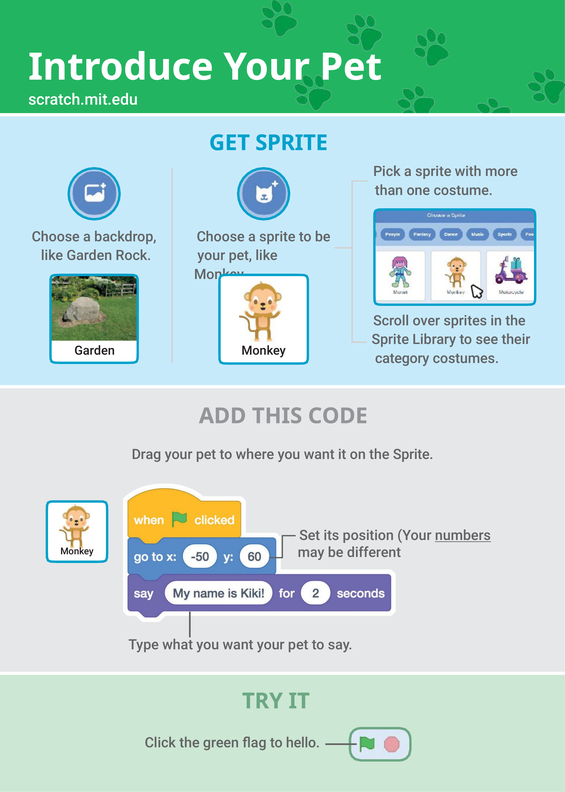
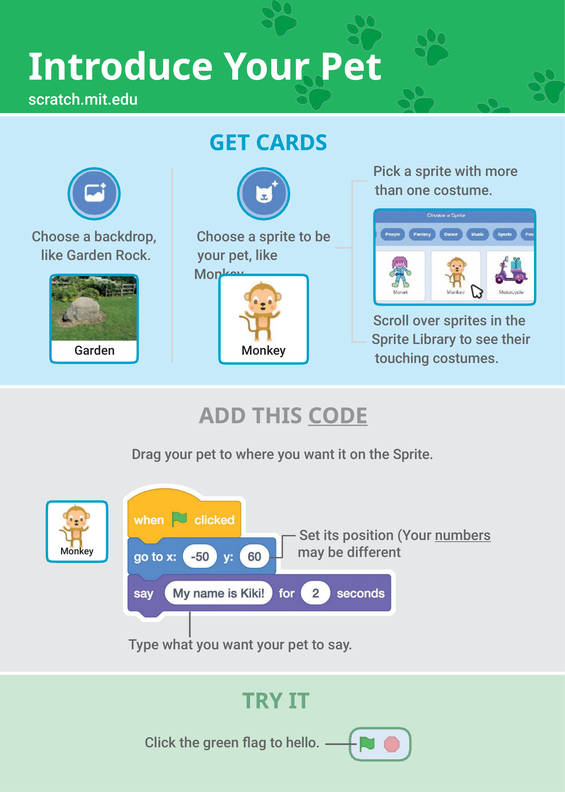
GET SPRITE: SPRITE -> CARDS
category: category -> touching
CODE underline: none -> present
